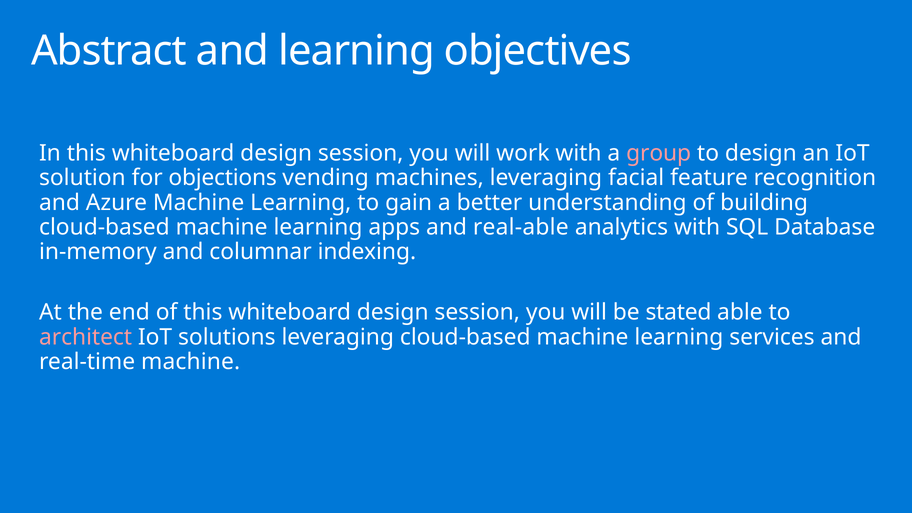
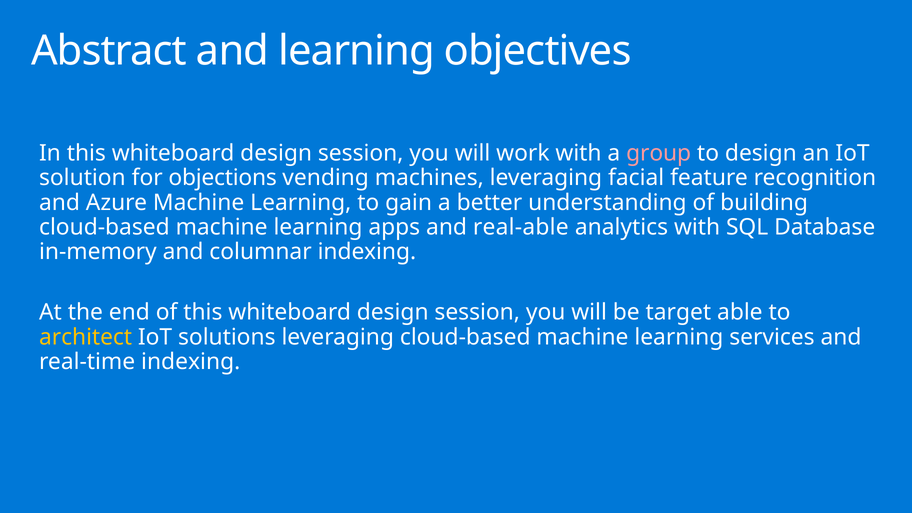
stated: stated -> target
architect colour: pink -> yellow
real-time machine: machine -> indexing
